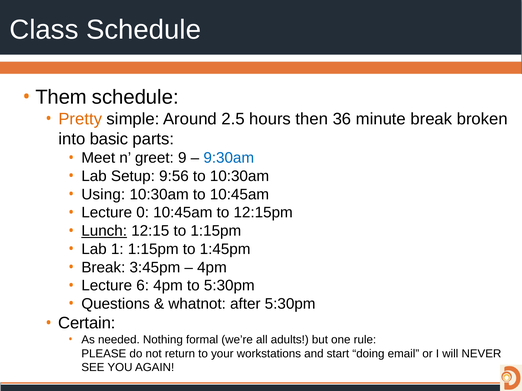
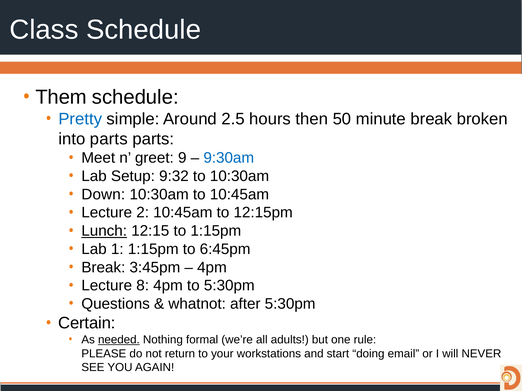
Pretty colour: orange -> blue
36: 36 -> 50
into basic: basic -> parts
9:56: 9:56 -> 9:32
Using: Using -> Down
0: 0 -> 2
1:45pm: 1:45pm -> 6:45pm
6: 6 -> 8
needed underline: none -> present
